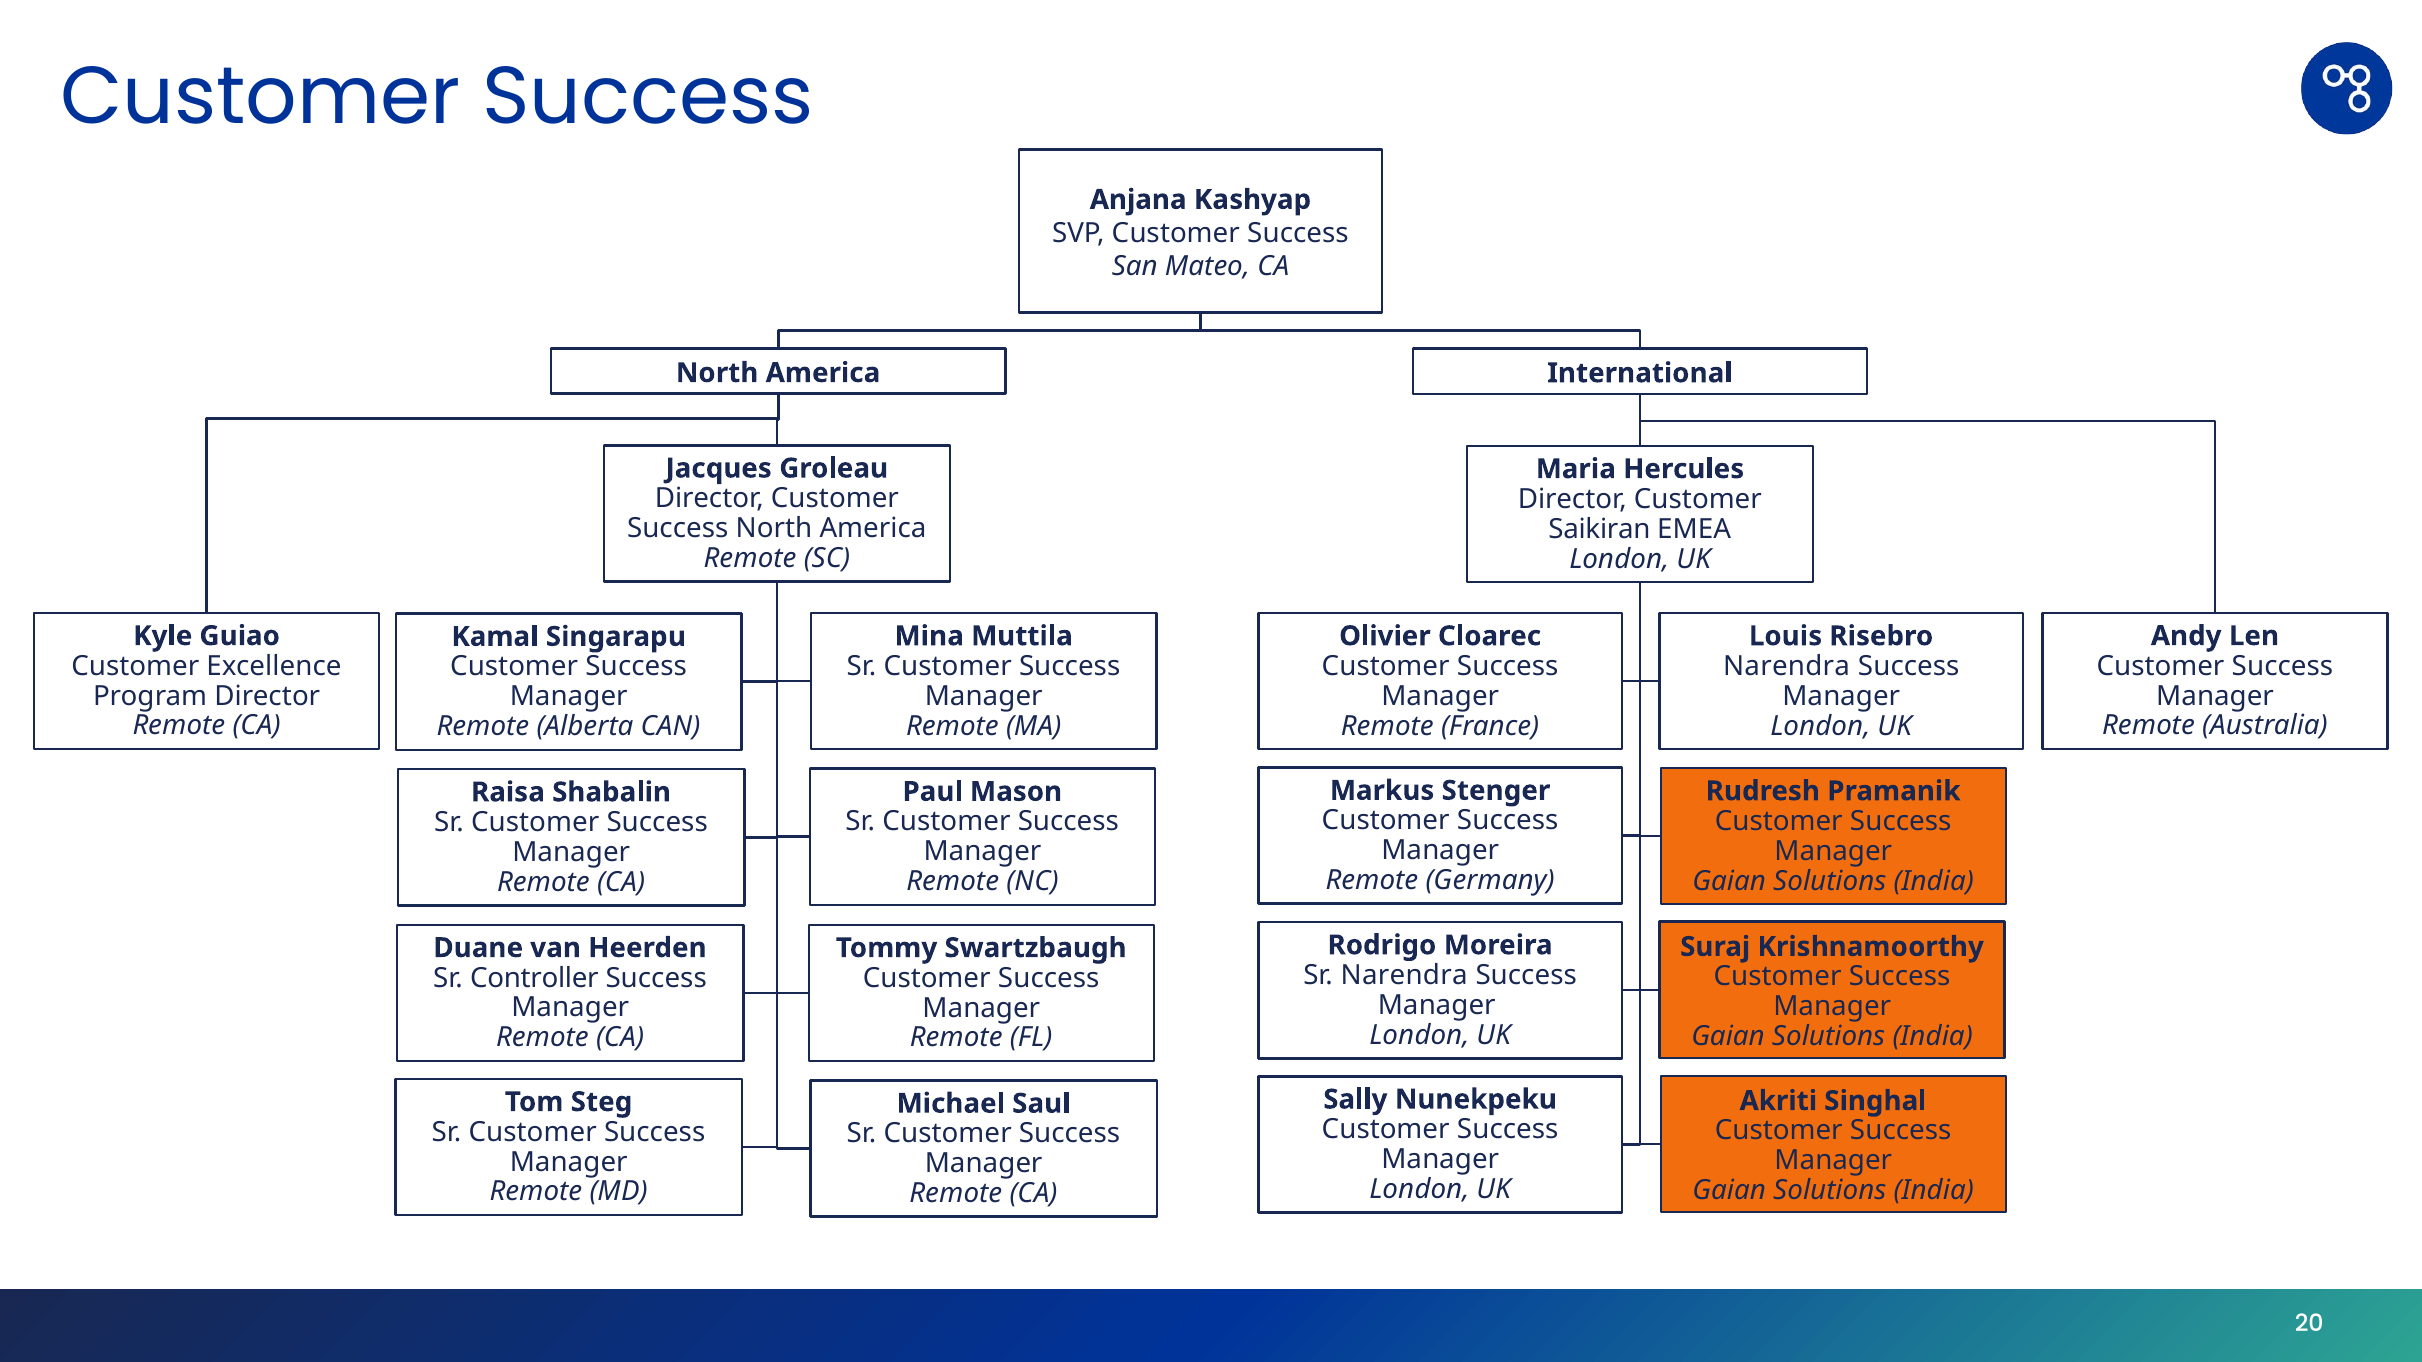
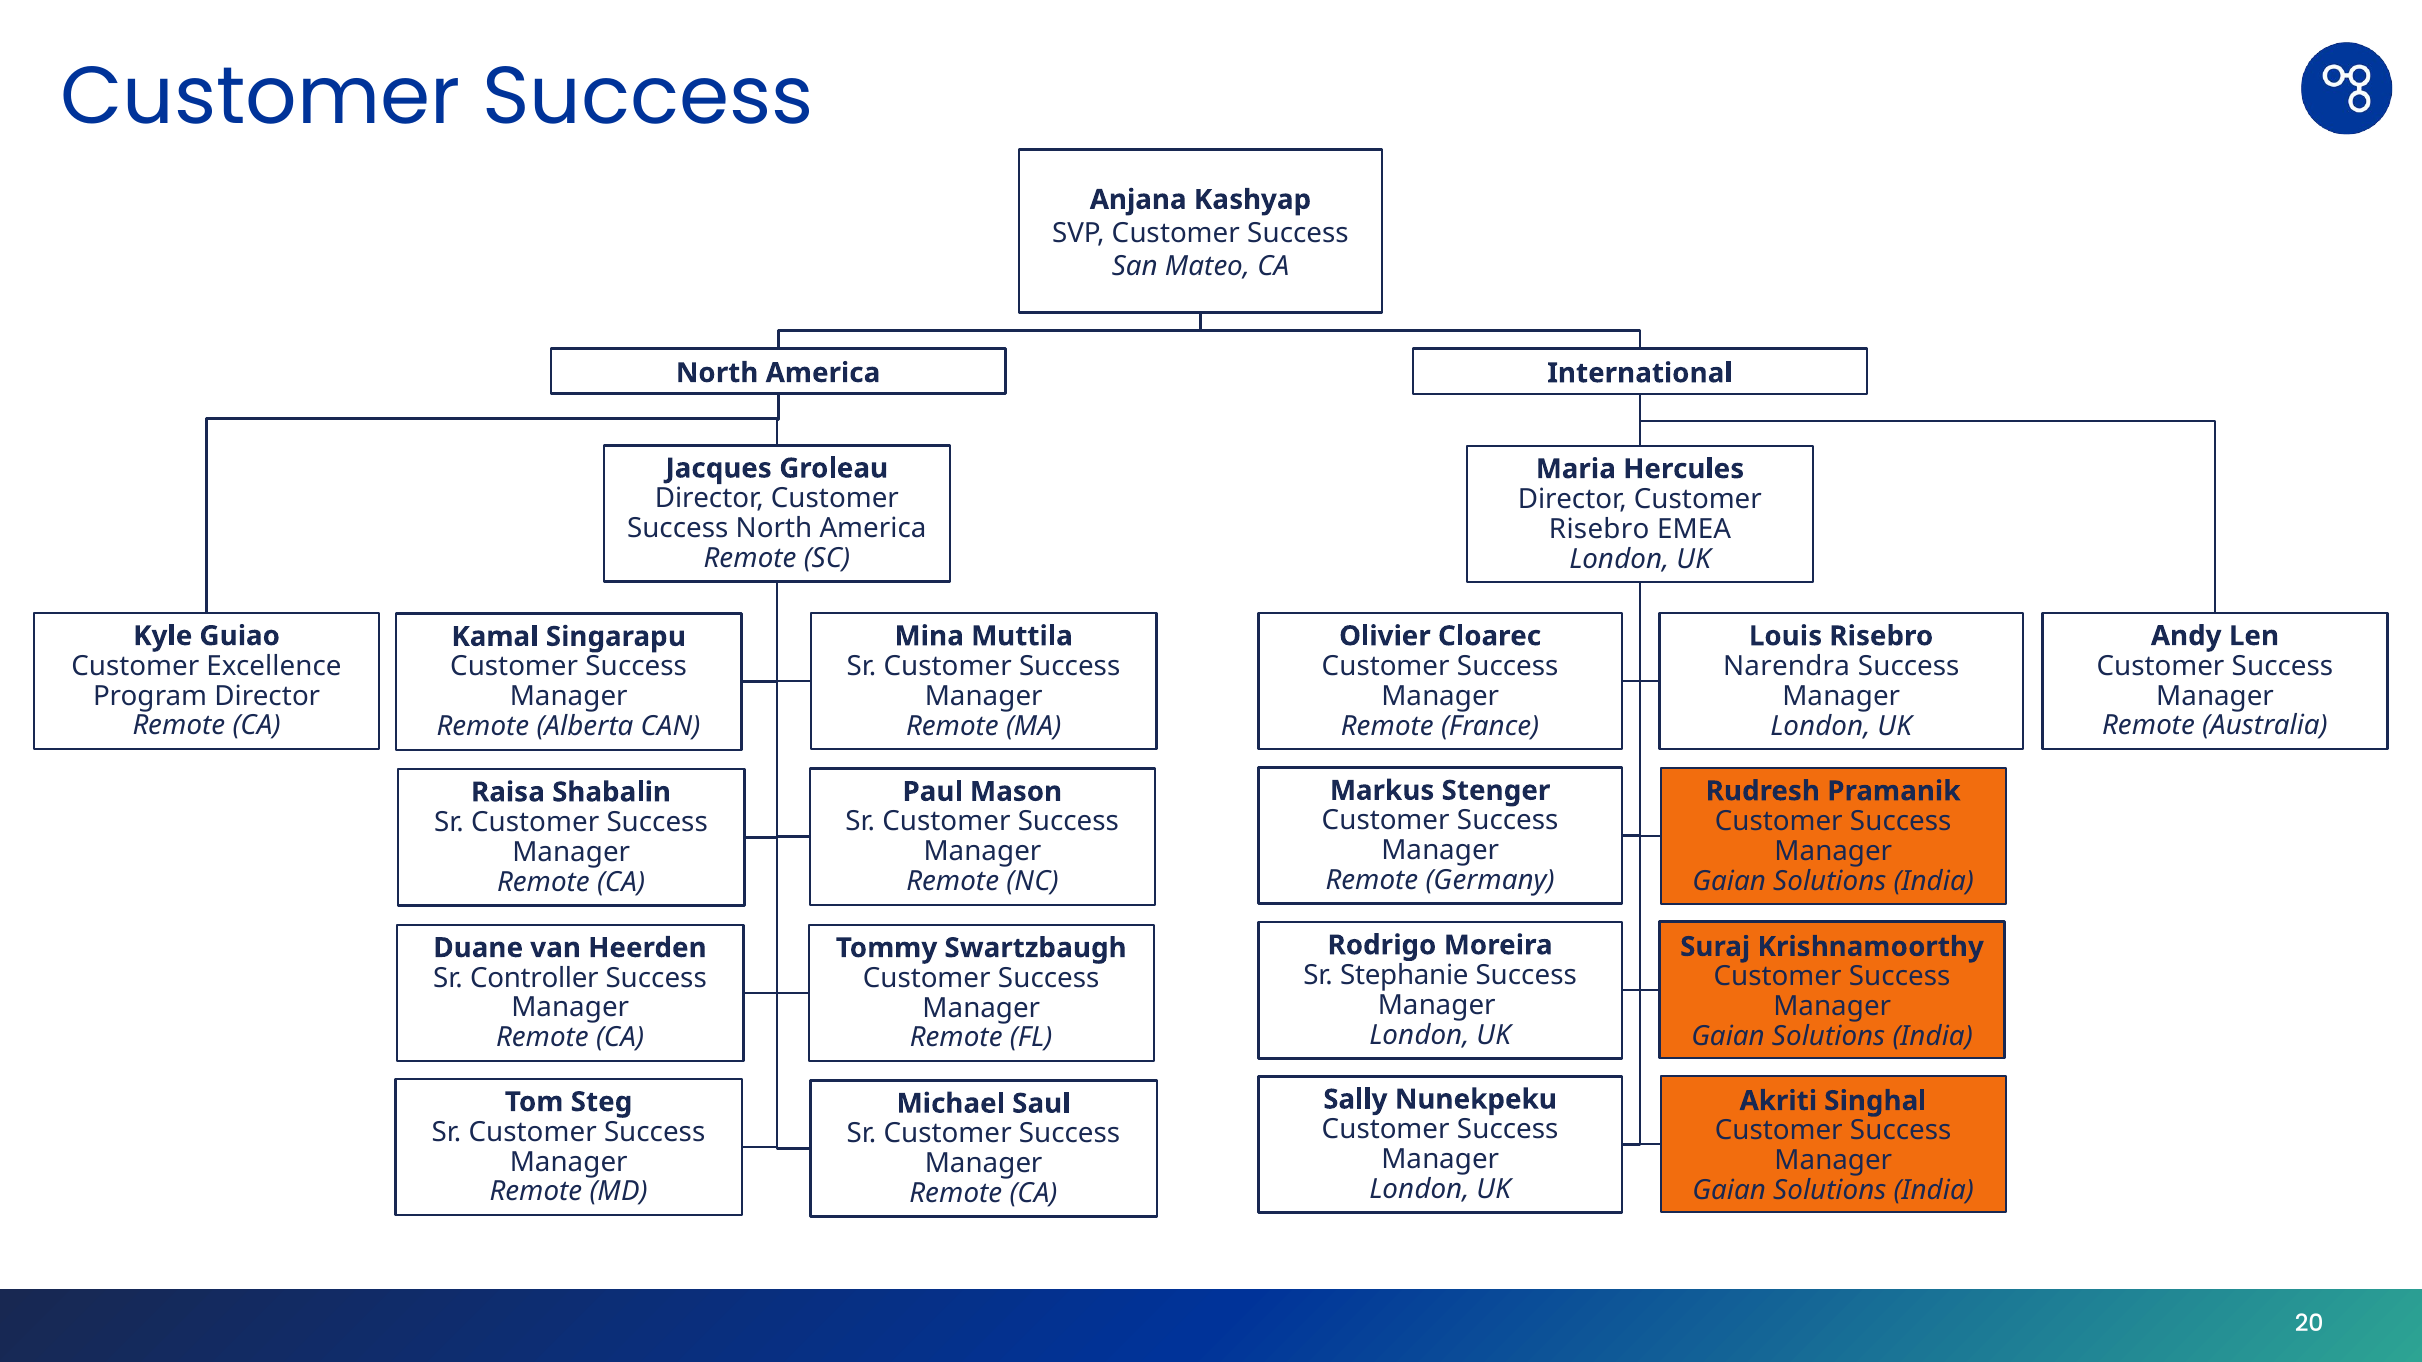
Saikiran at (1599, 529): Saikiran -> Risebro
Sr Narendra: Narendra -> Stephanie
